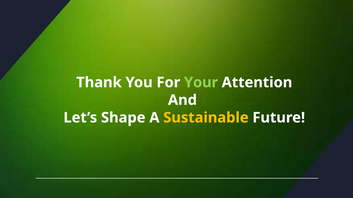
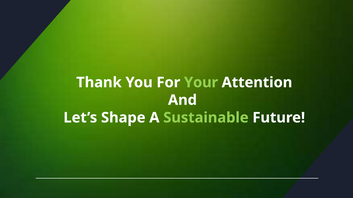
Sustainable colour: yellow -> light green
